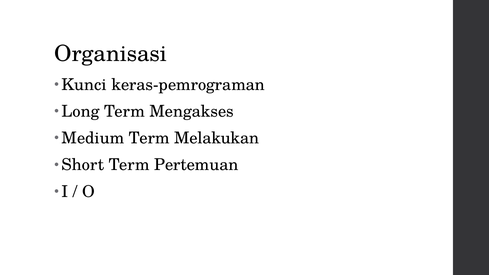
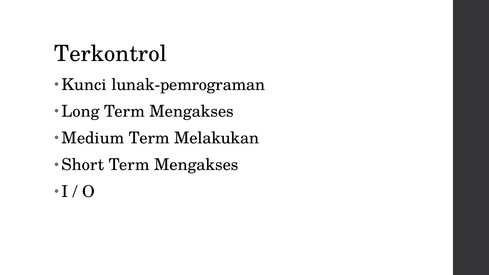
Organisasi: Organisasi -> Terkontrol
keras-pemrograman: keras-pemrograman -> lunak-pemrograman
Short Term Pertemuan: Pertemuan -> Mengakses
